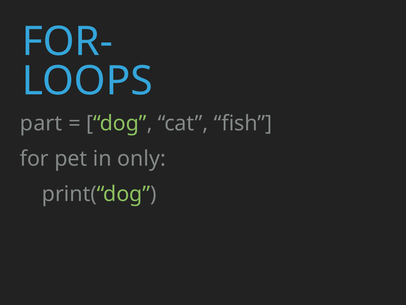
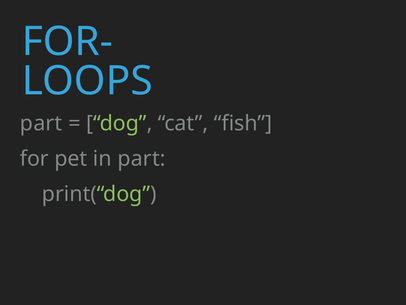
in only: only -> part
